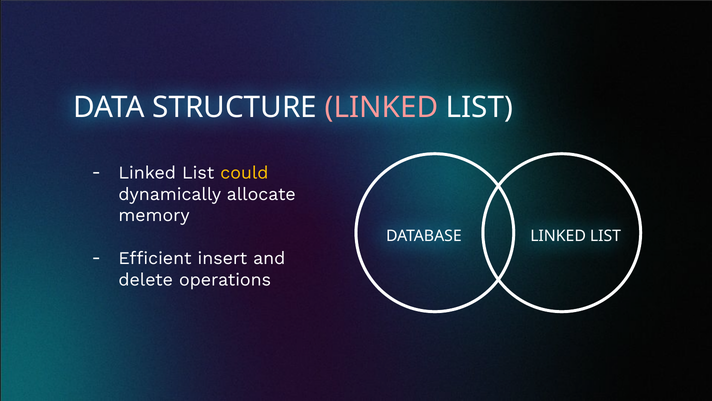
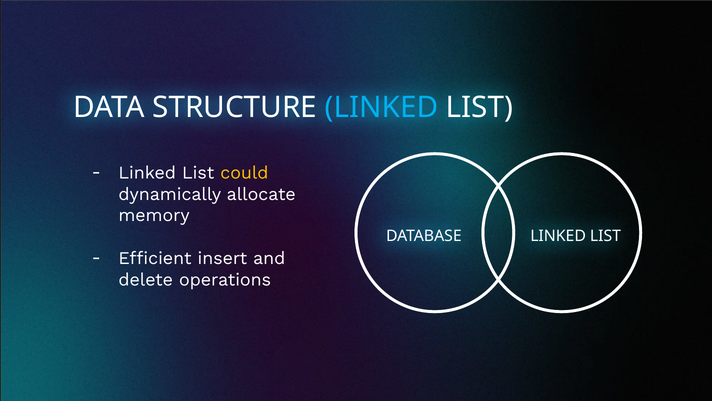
LINKED at (381, 107) colour: pink -> light blue
